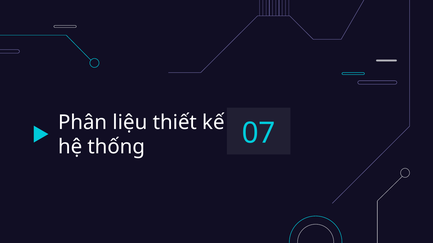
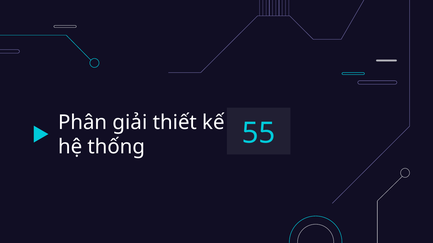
liệu: liệu -> giải
07: 07 -> 55
